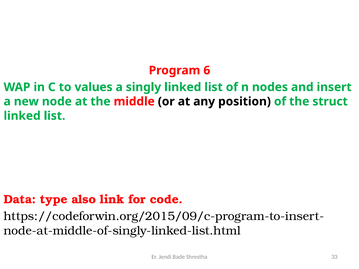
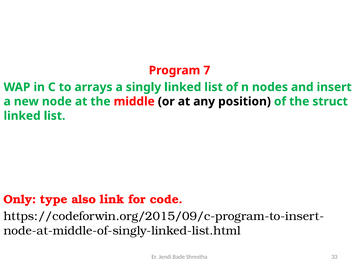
6: 6 -> 7
values: values -> arrays
Data: Data -> Only
